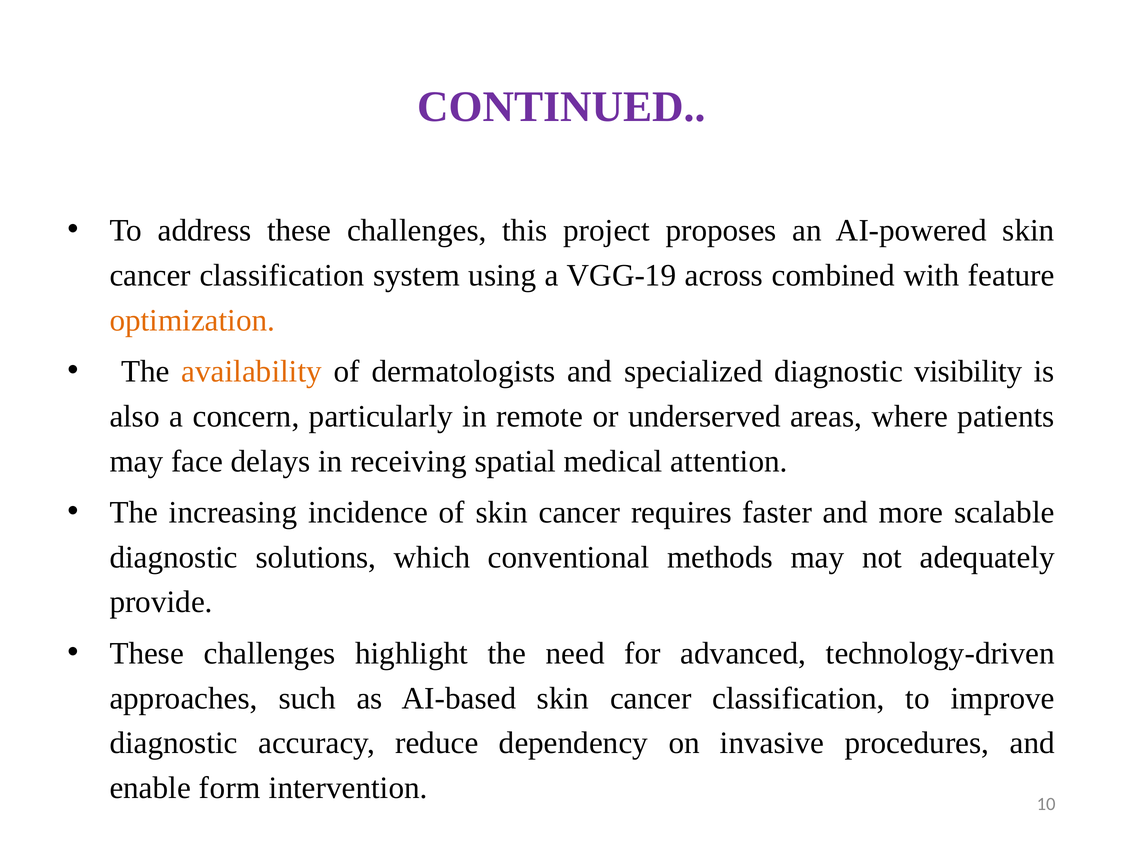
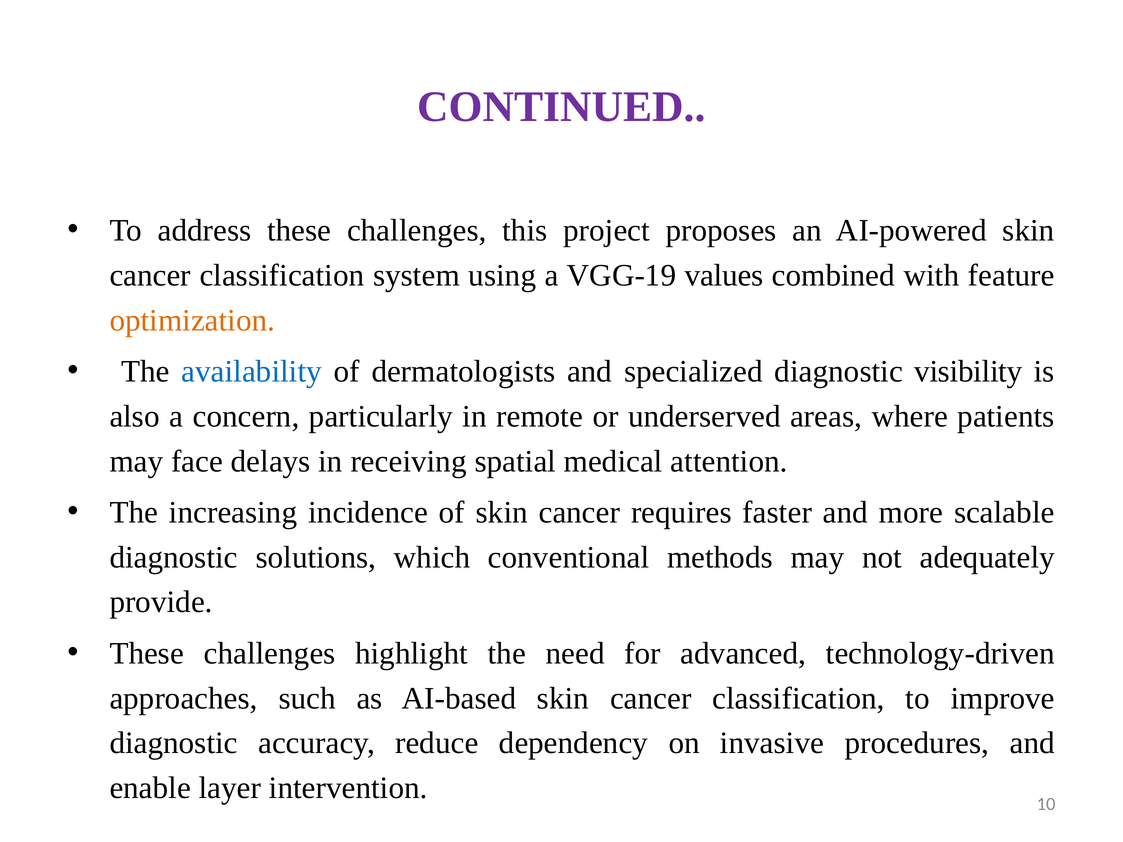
across: across -> values
availability colour: orange -> blue
form: form -> layer
